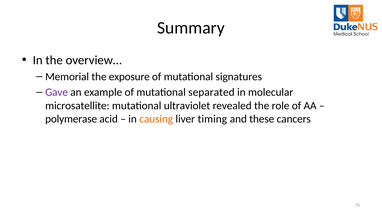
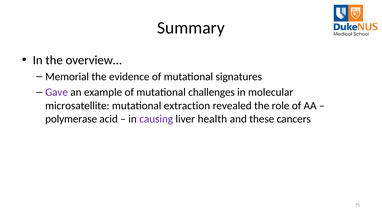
exposure: exposure -> evidence
separated: separated -> challenges
ultraviolet: ultraviolet -> extraction
causing colour: orange -> purple
timing: timing -> health
